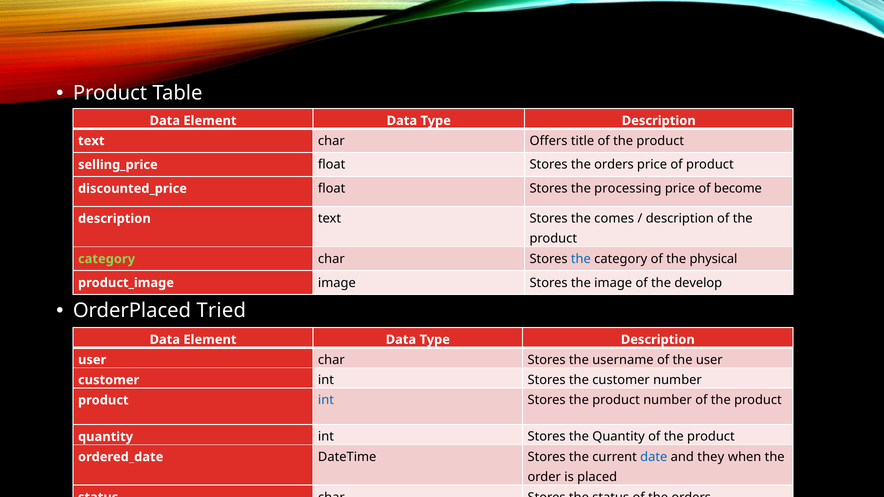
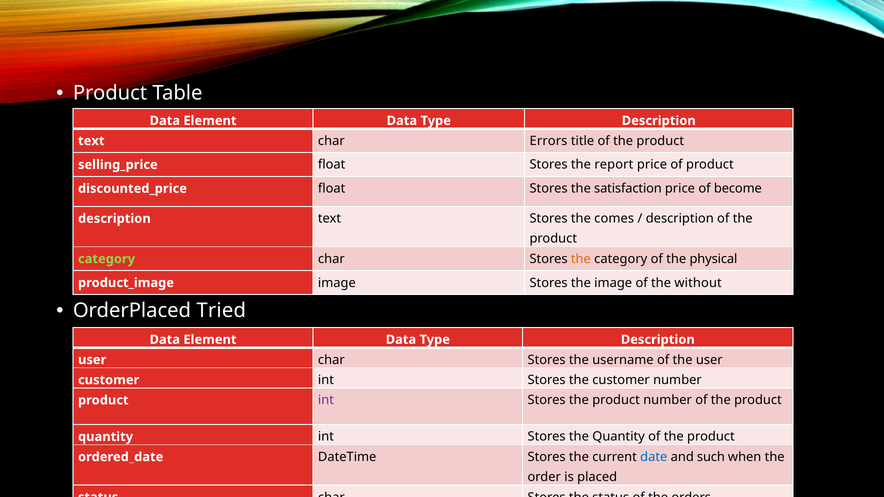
Offers: Offers -> Errors
Stores the orders: orders -> report
processing: processing -> satisfaction
the at (581, 259) colour: blue -> orange
develop: develop -> without
int at (326, 400) colour: blue -> purple
they: they -> such
